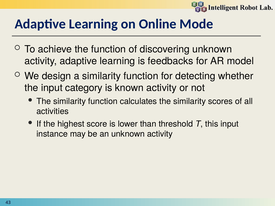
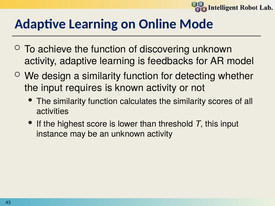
category: category -> requires
